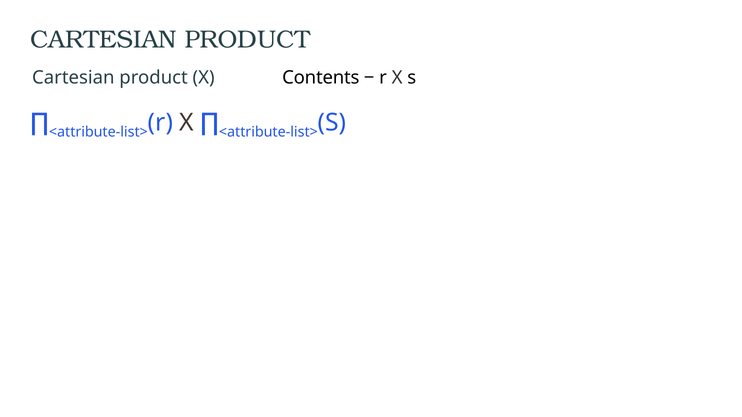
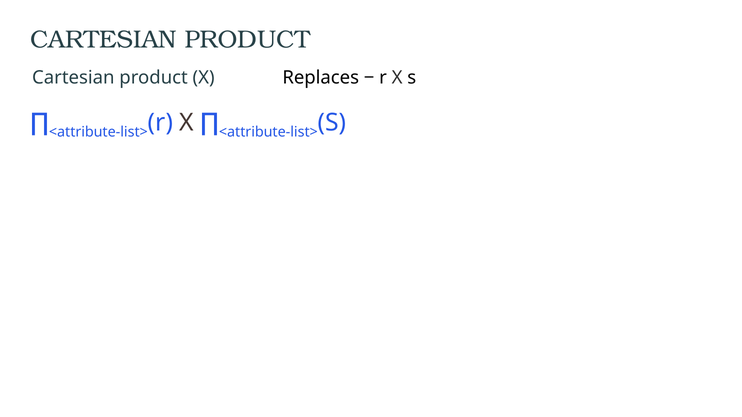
Contents: Contents -> Replaces
